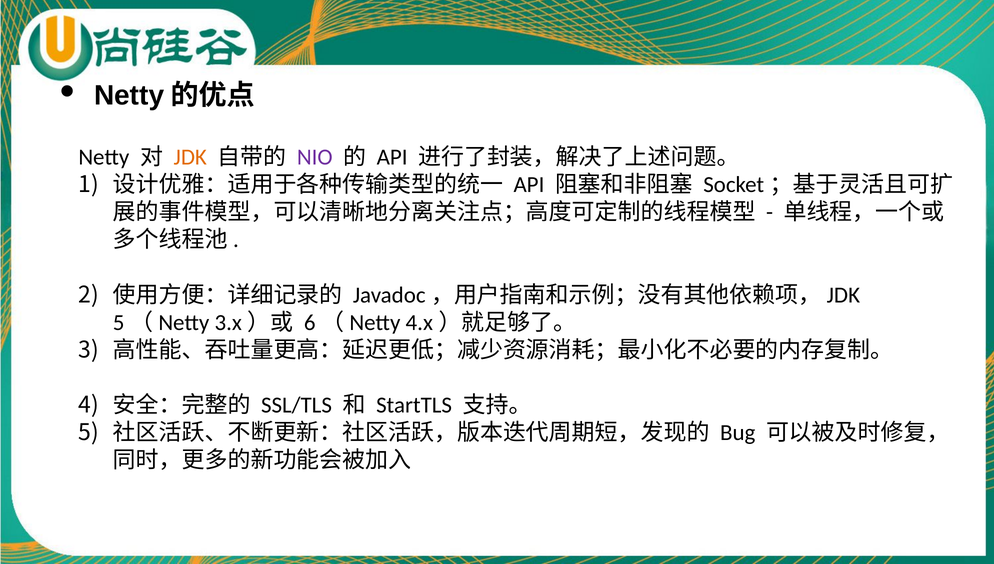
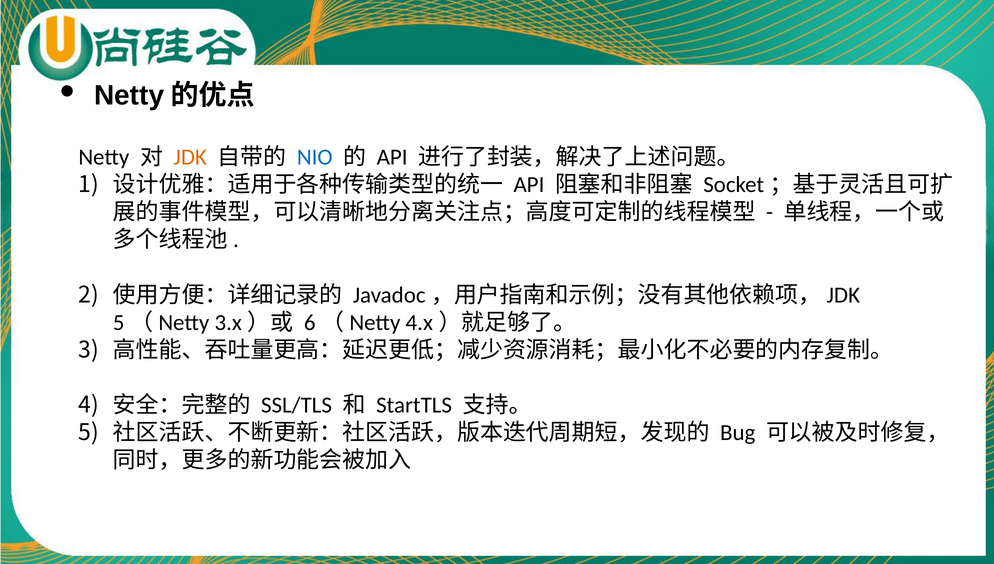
NIO colour: purple -> blue
